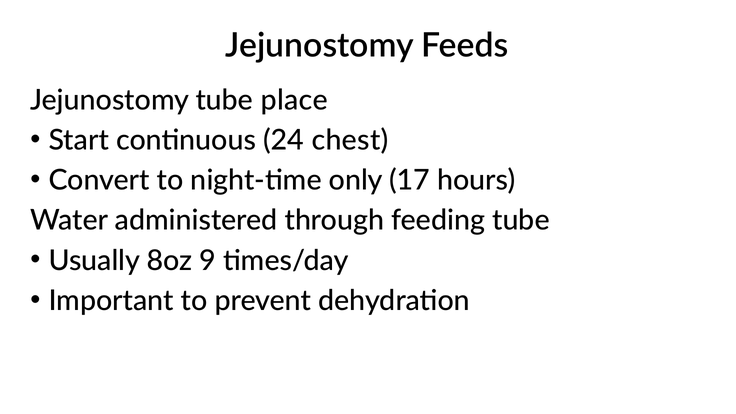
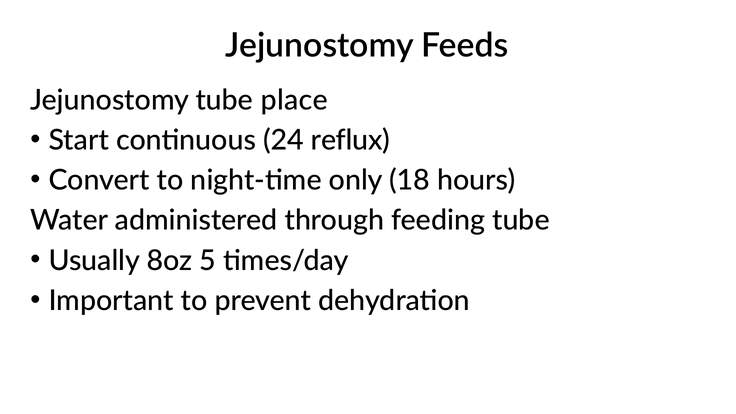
chest: chest -> reflux
17: 17 -> 18
9: 9 -> 5
